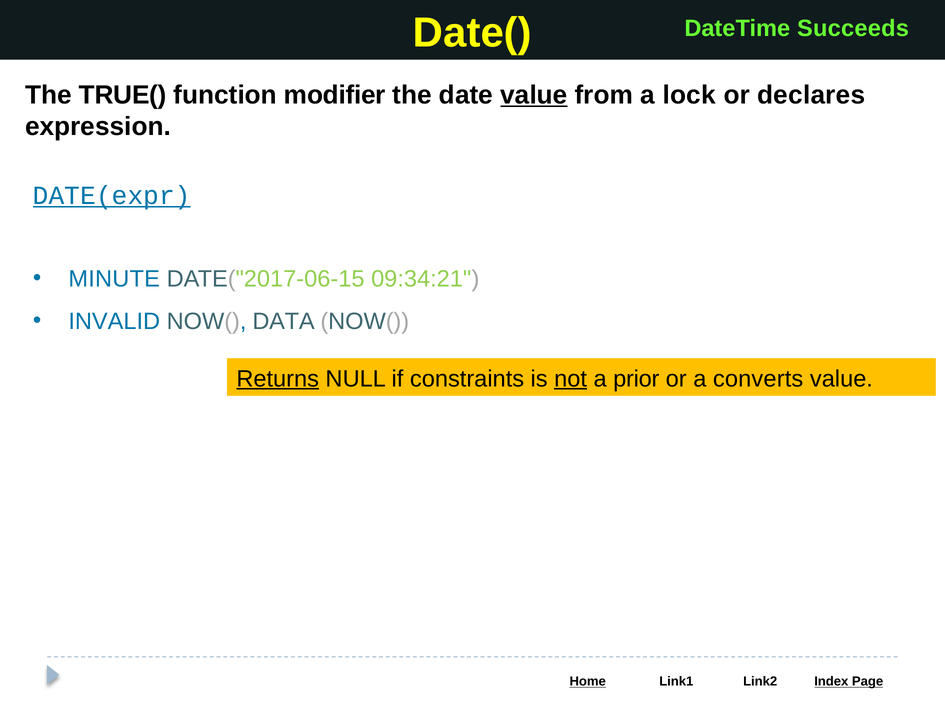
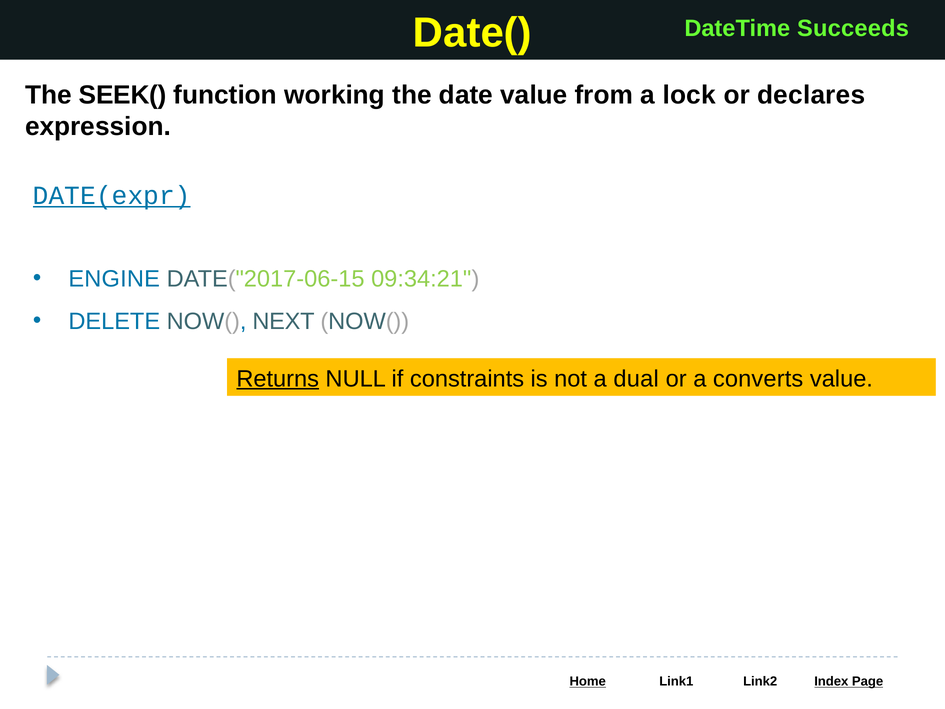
TRUE(: TRUE( -> SEEK(
modifier: modifier -> working
value at (534, 95) underline: present -> none
MINUTE: MINUTE -> ENGINE
INVALID: INVALID -> DELETE
DATA: DATA -> NEXT
not underline: present -> none
prior: prior -> dual
